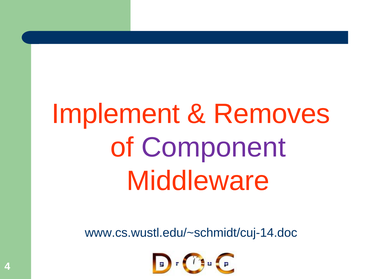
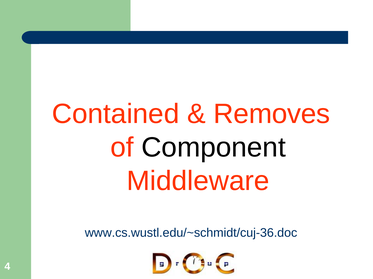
Implement: Implement -> Contained
Component colour: purple -> black
www.cs.wustl.edu/~schmidt/cuj-14.doc: www.cs.wustl.edu/~schmidt/cuj-14.doc -> www.cs.wustl.edu/~schmidt/cuj-36.doc
